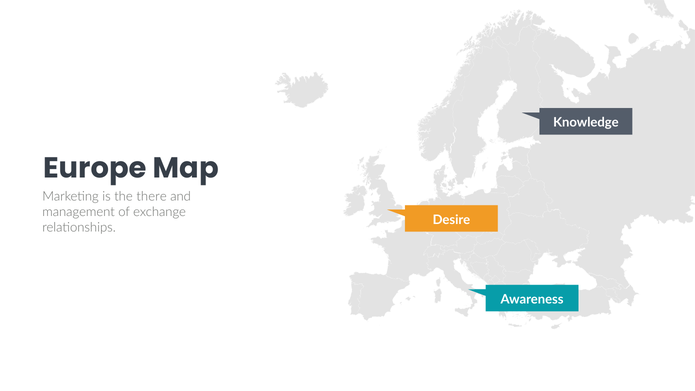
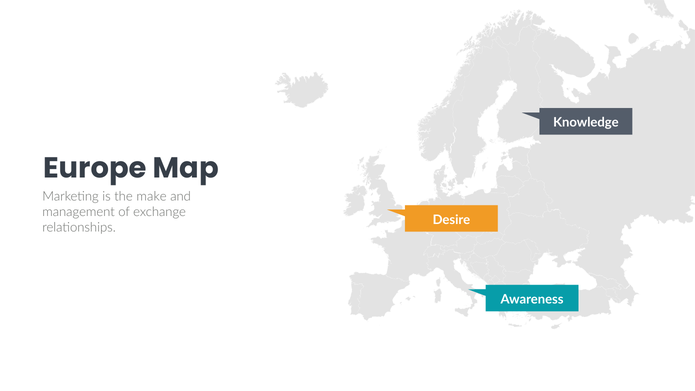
there: there -> make
